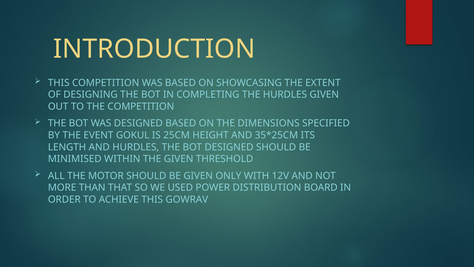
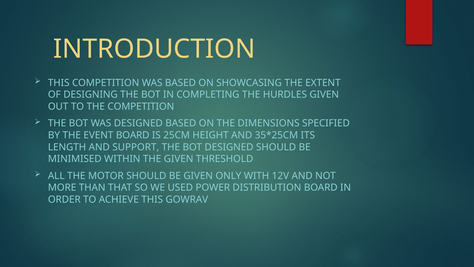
EVENT GOKUL: GOKUL -> BOARD
AND HURDLES: HURDLES -> SUPPORT
